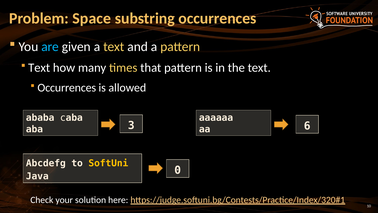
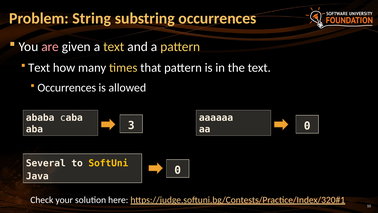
Space: Space -> String
are colour: light blue -> pink
aa 6: 6 -> 0
Abcdefg: Abcdefg -> Several
